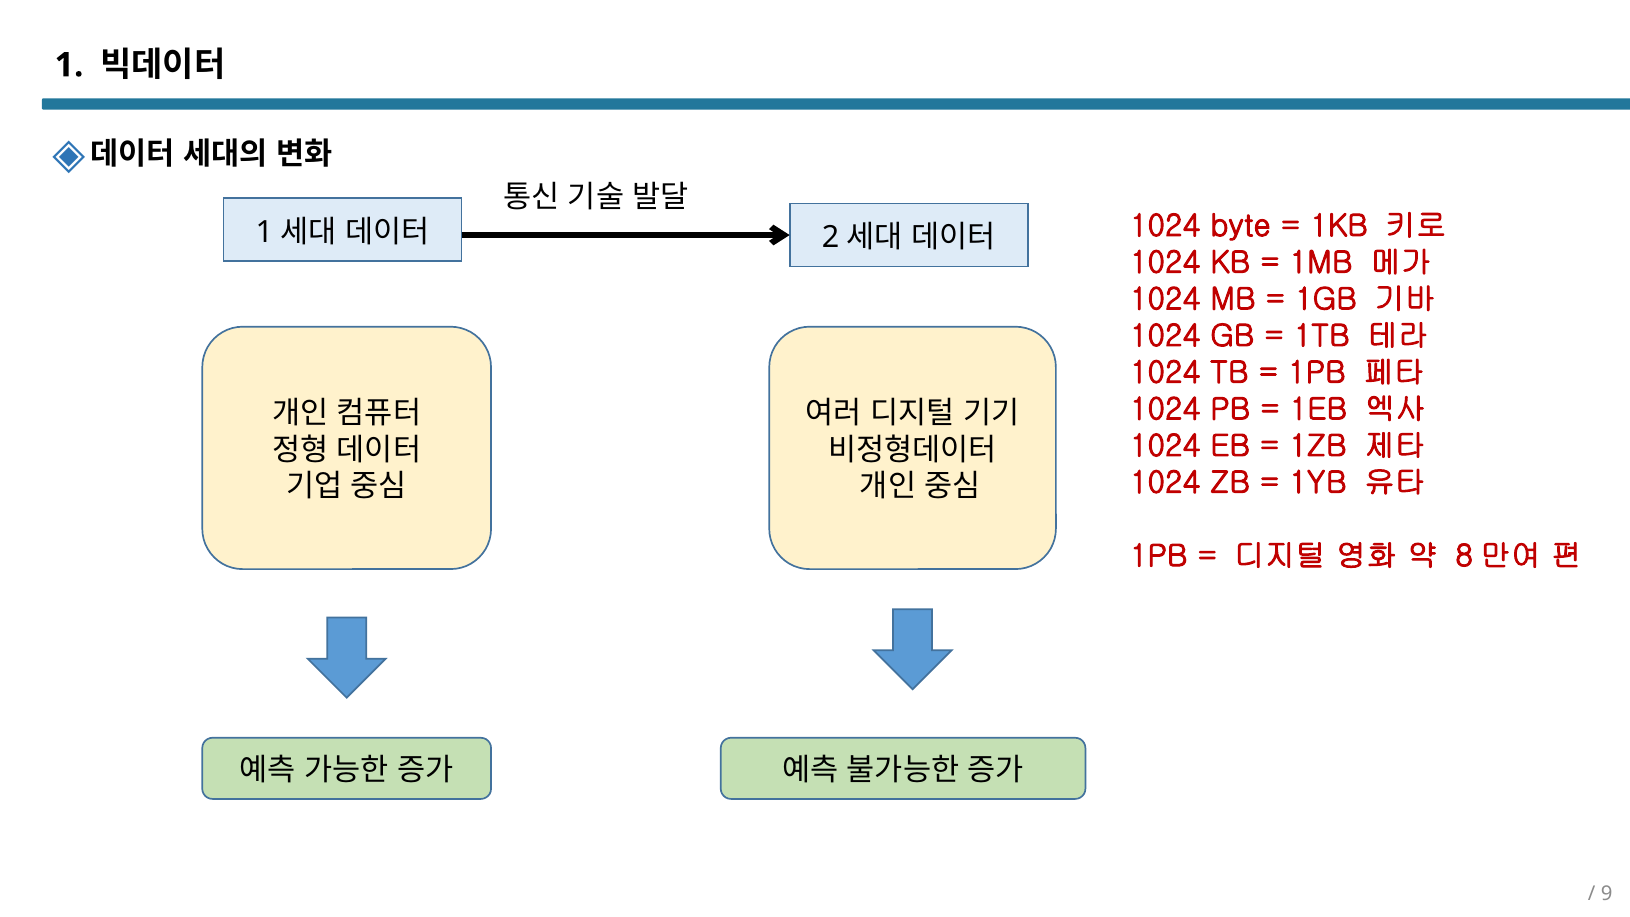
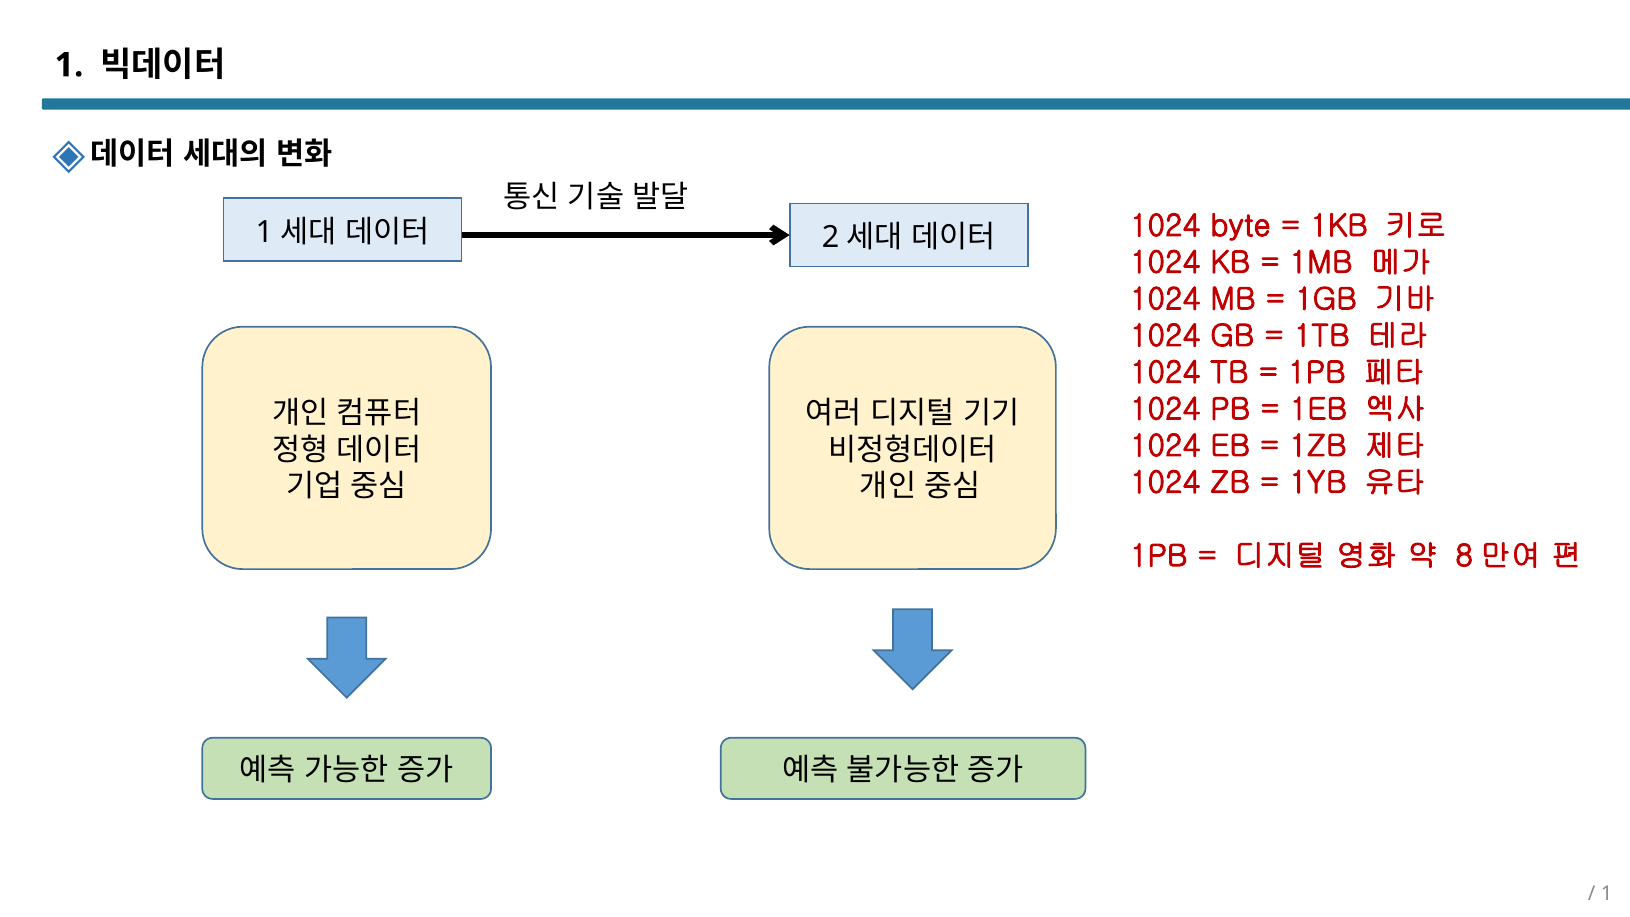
9 at (1607, 893): 9 -> 1
